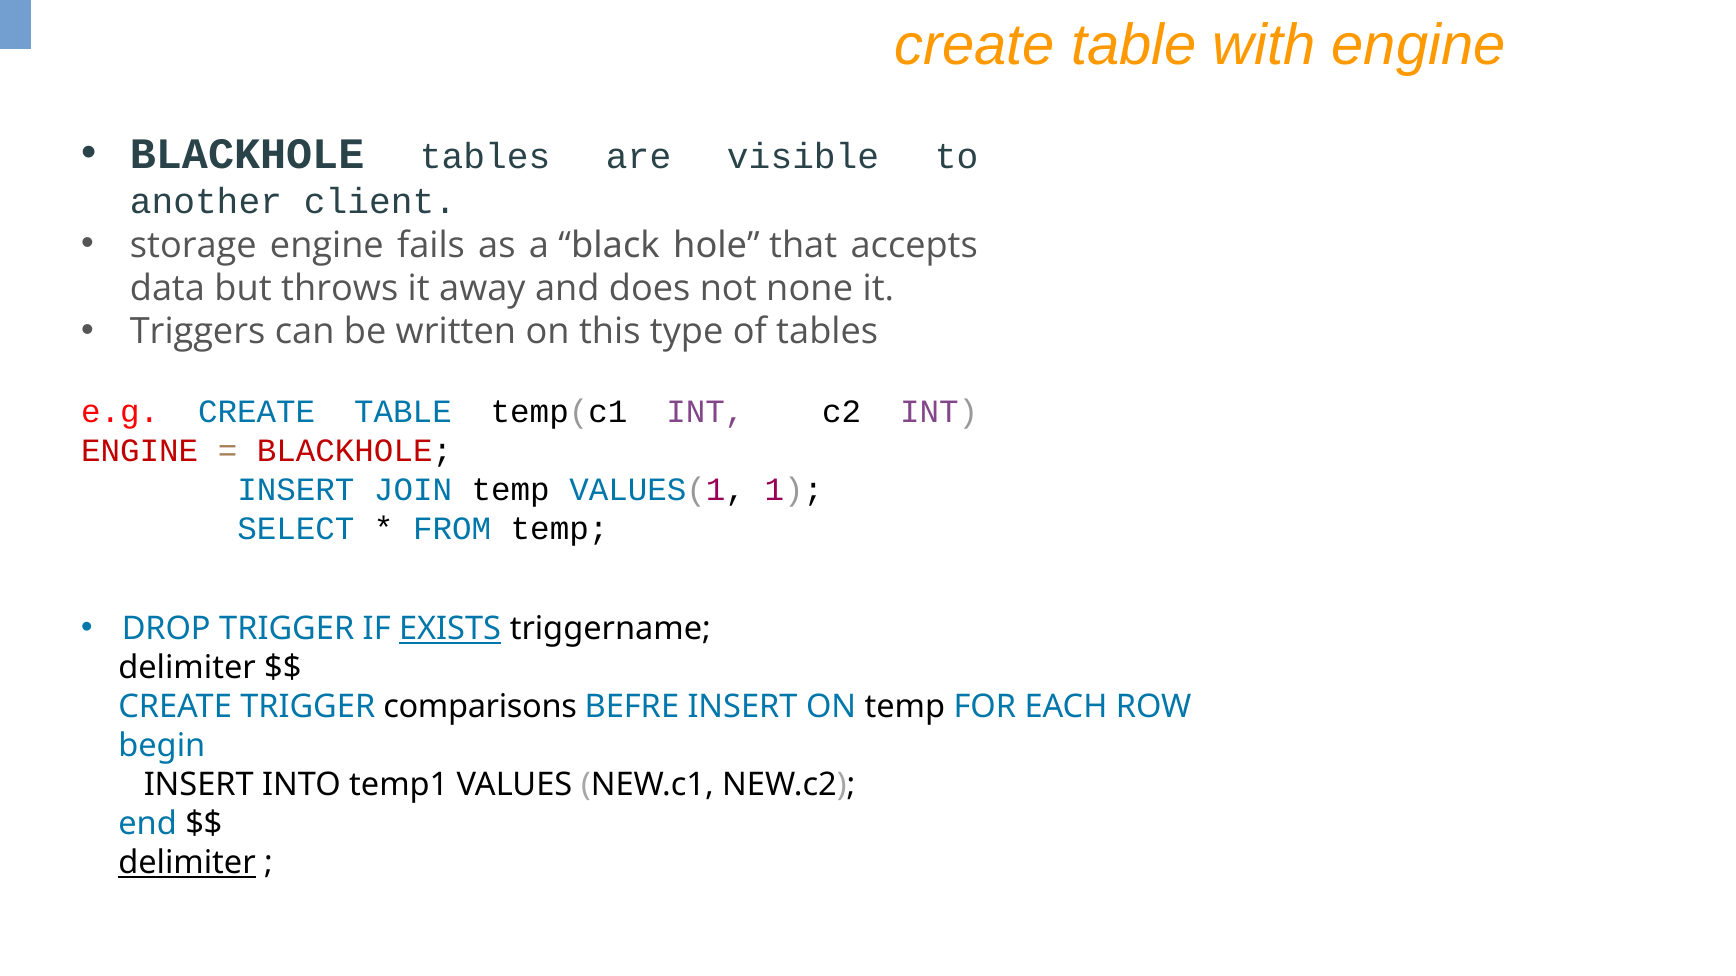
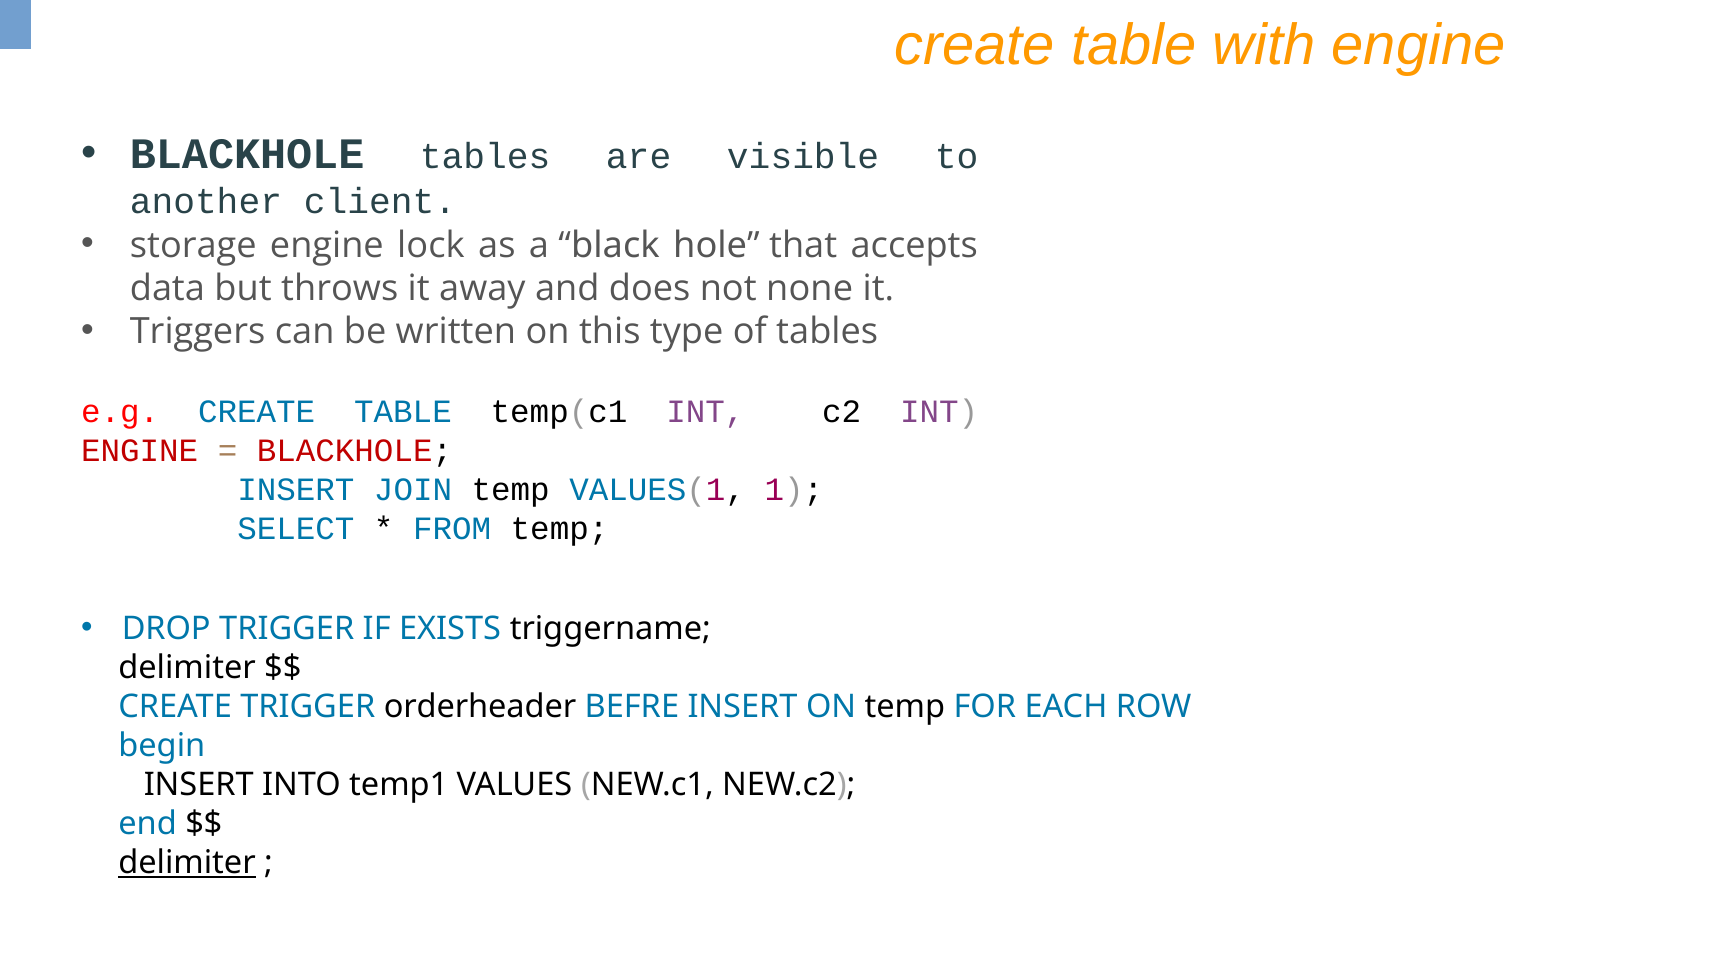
fails: fails -> lock
EXISTS underline: present -> none
comparisons: comparisons -> orderheader
